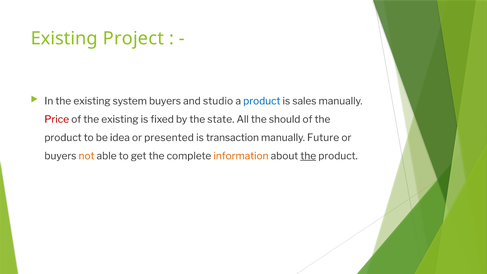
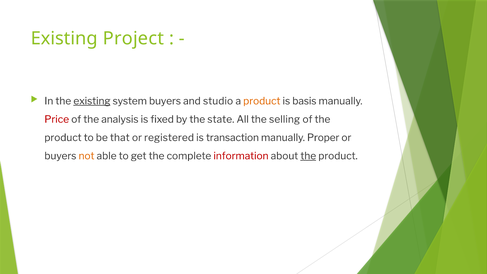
existing at (92, 101) underline: none -> present
product at (262, 101) colour: blue -> orange
sales: sales -> basis
of the existing: existing -> analysis
should: should -> selling
idea: idea -> that
presented: presented -> registered
Future: Future -> Proper
information colour: orange -> red
